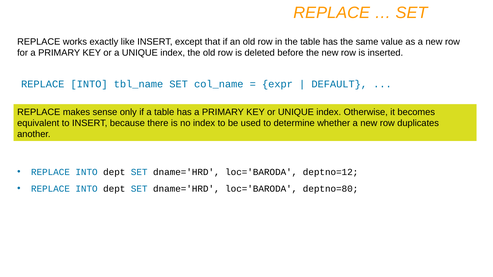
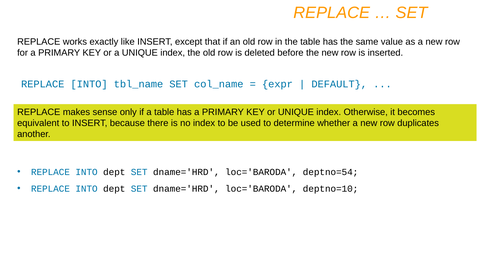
deptno=12: deptno=12 -> deptno=54
deptno=80: deptno=80 -> deptno=10
